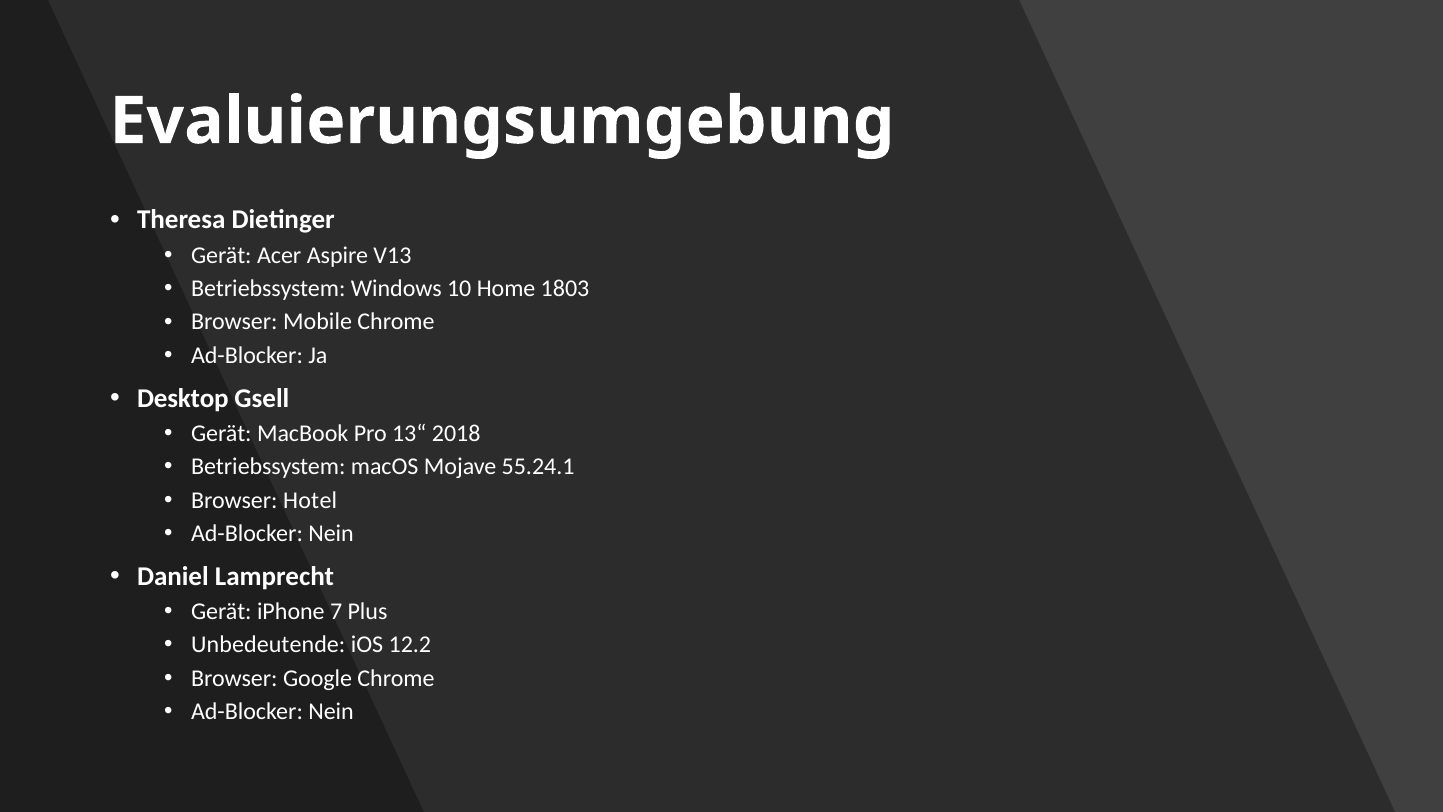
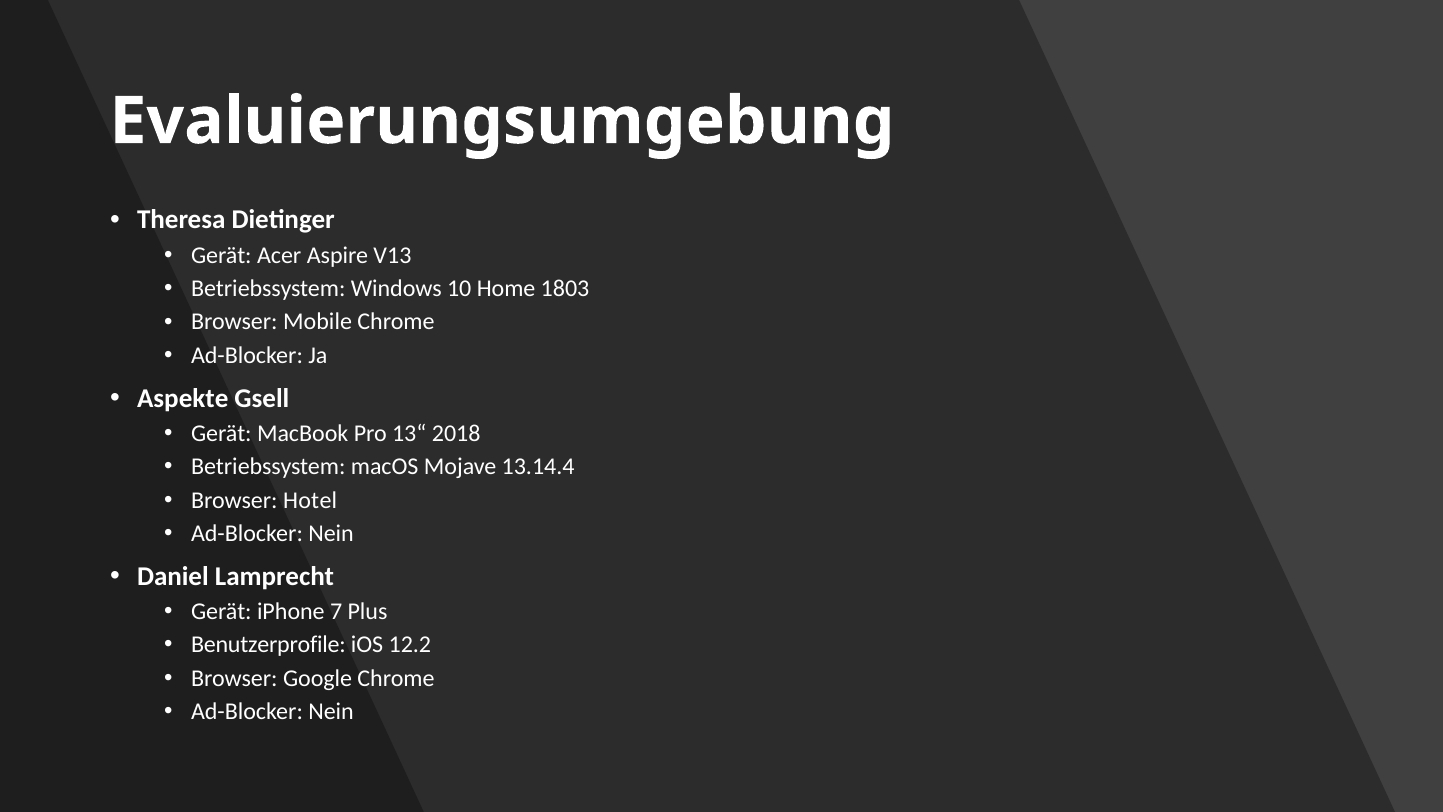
Desktop: Desktop -> Aspekte
55.24.1: 55.24.1 -> 13.14.4
Unbedeutende: Unbedeutende -> Benutzerprofile
